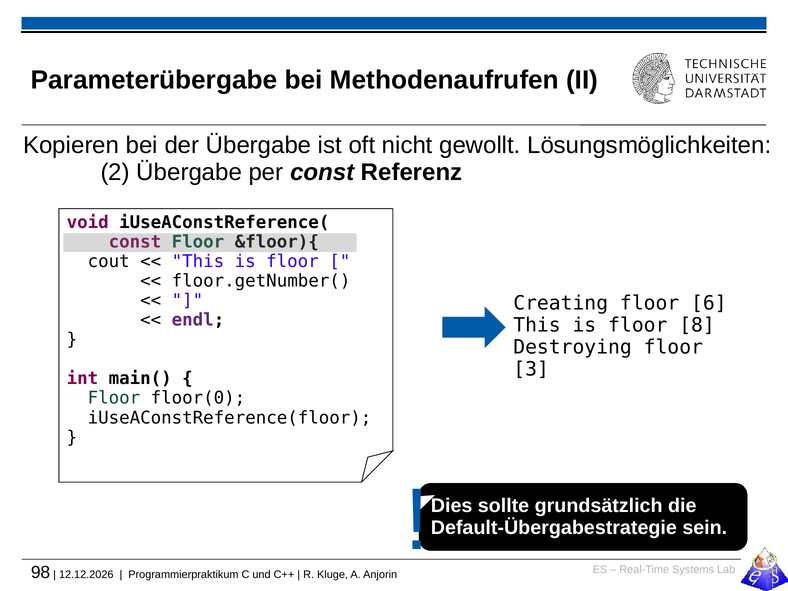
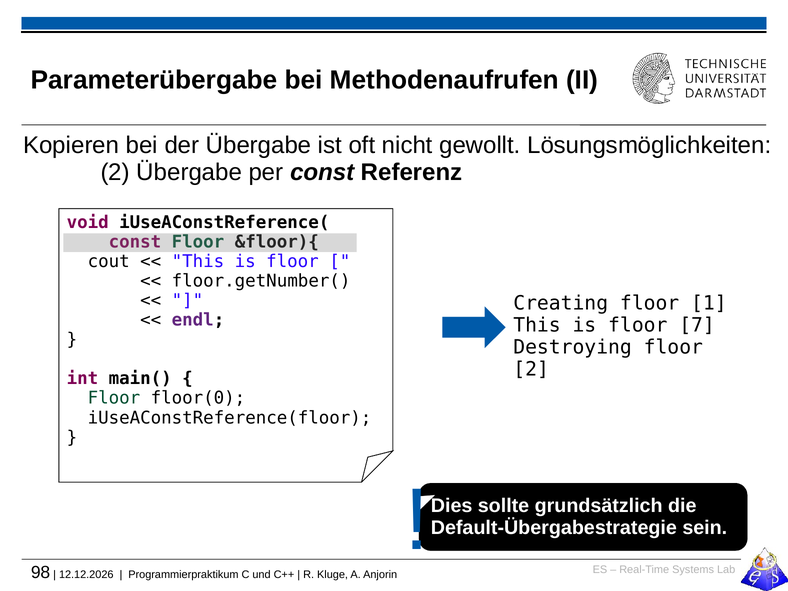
6: 6 -> 1
8: 8 -> 7
3 at (531, 369): 3 -> 2
